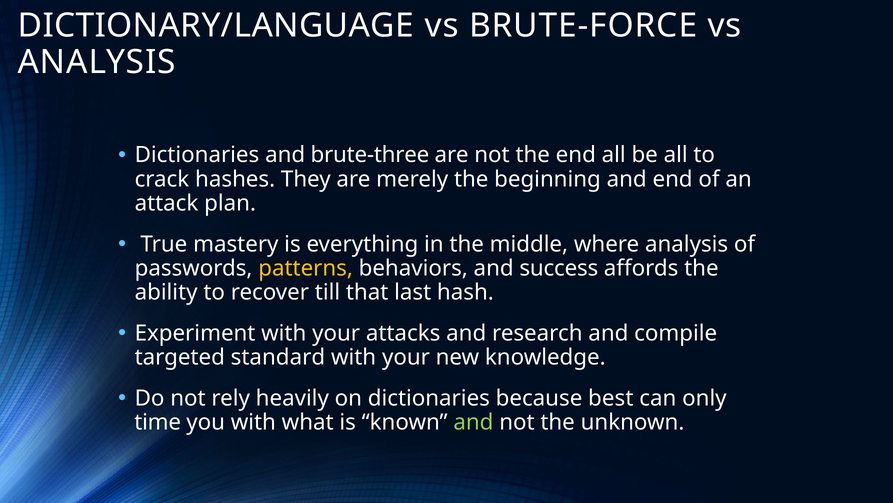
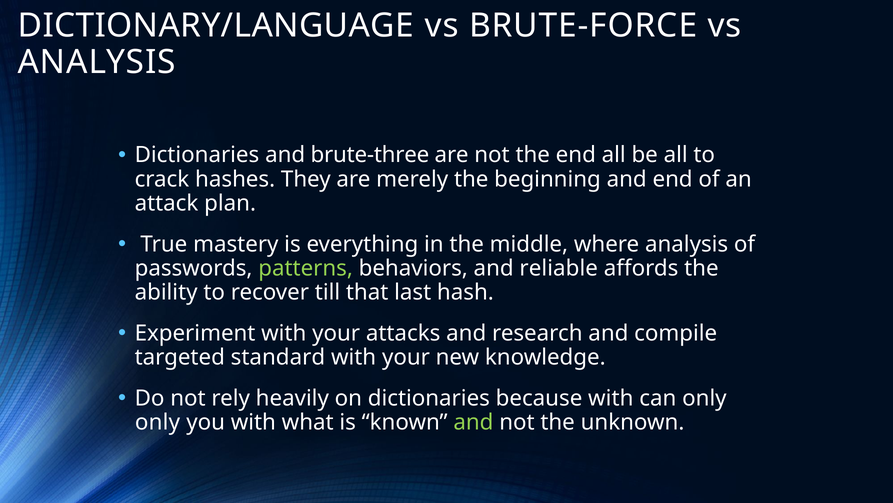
patterns colour: yellow -> light green
success: success -> reliable
because best: best -> with
time at (158, 422): time -> only
